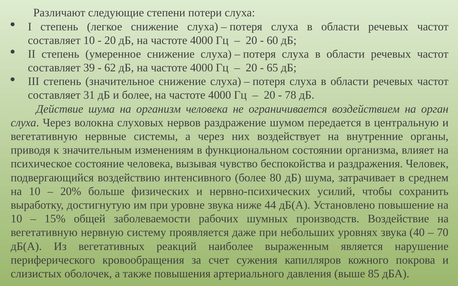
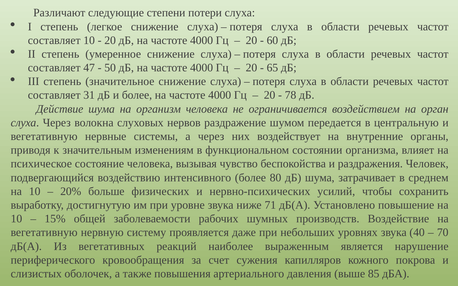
39: 39 -> 47
62: 62 -> 50
44: 44 -> 71
